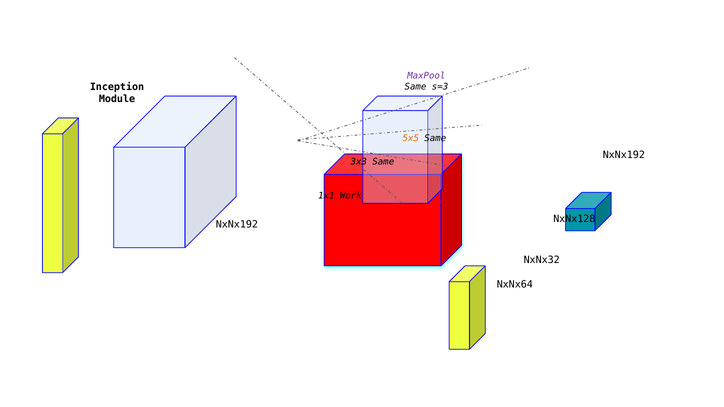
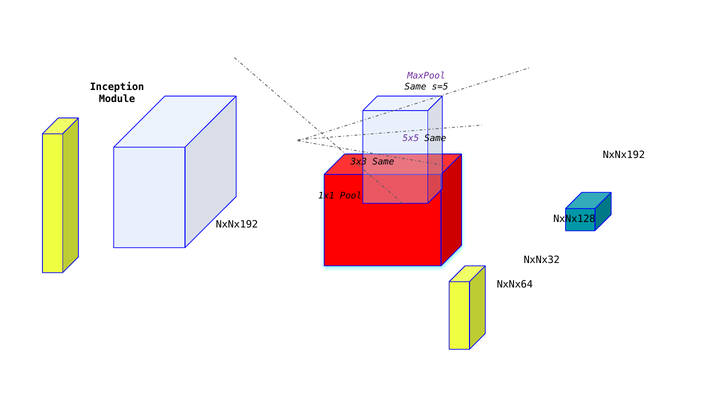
s=3: s=3 -> s=5
5x5 colour: orange -> purple
Work: Work -> Pool
